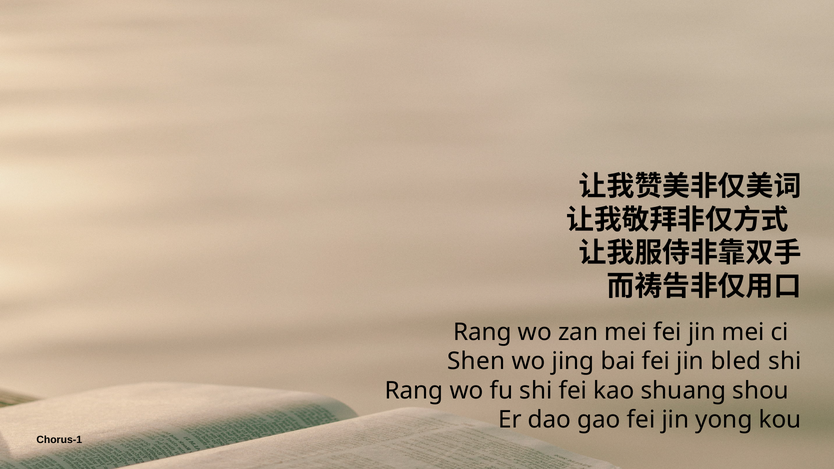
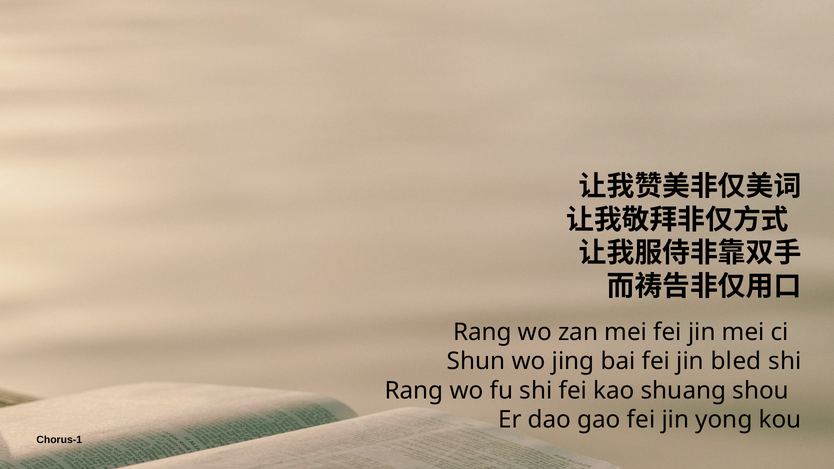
Shen: Shen -> Shun
